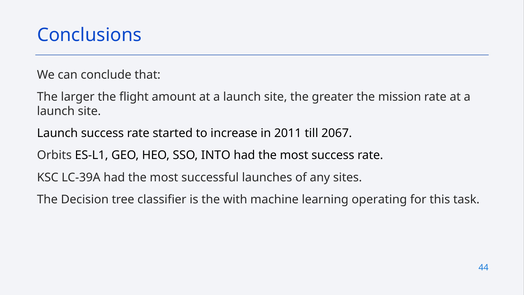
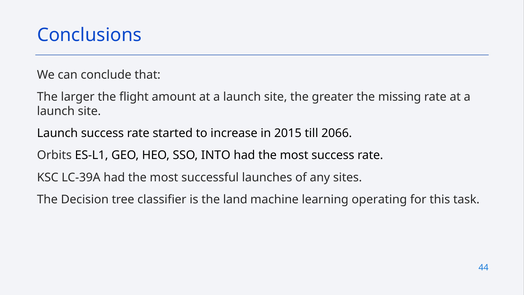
mission: mission -> missing
2011: 2011 -> 2015
2067: 2067 -> 2066
with: with -> land
